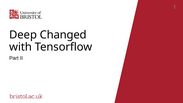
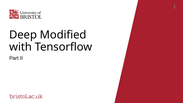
Changed: Changed -> Modified
